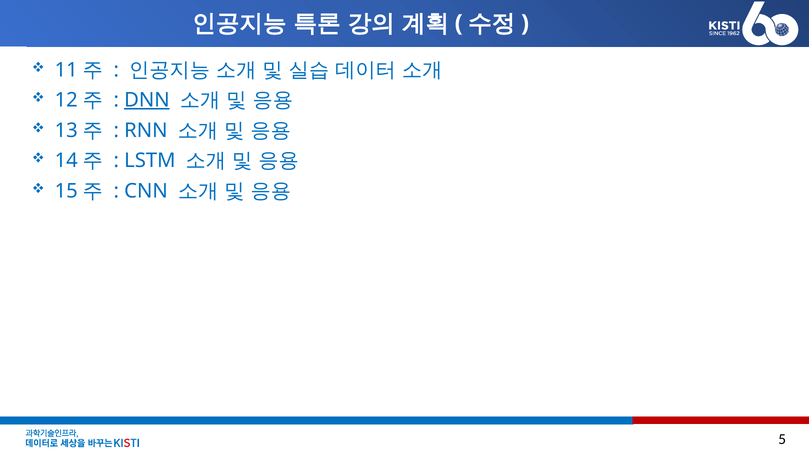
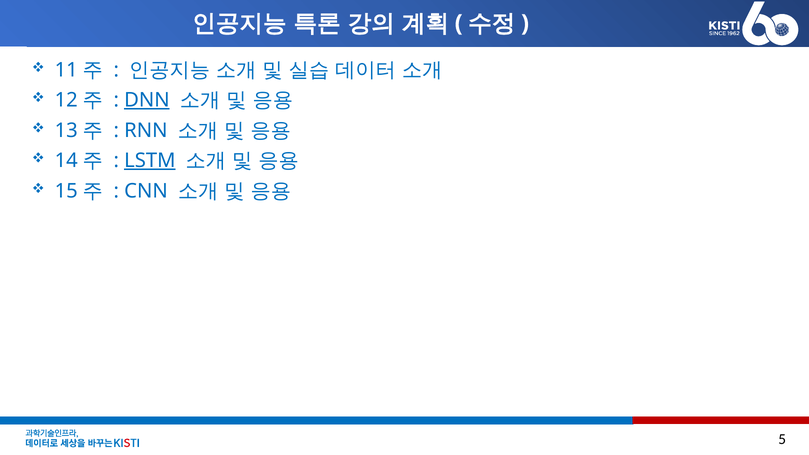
LSTM underline: none -> present
